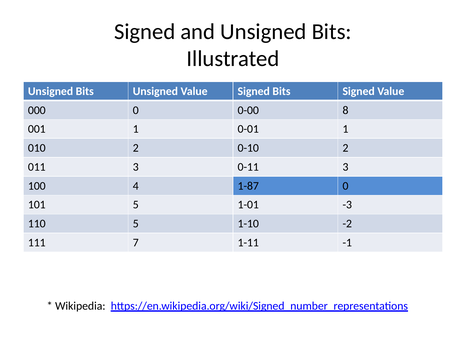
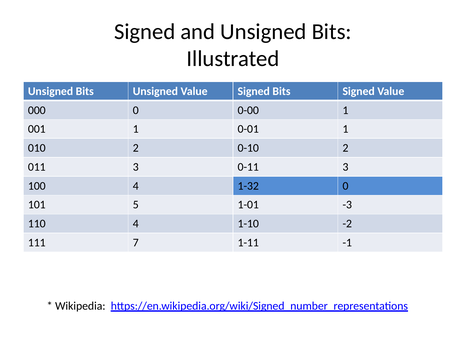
0-00 8: 8 -> 1
1-87: 1-87 -> 1-32
110 5: 5 -> 4
